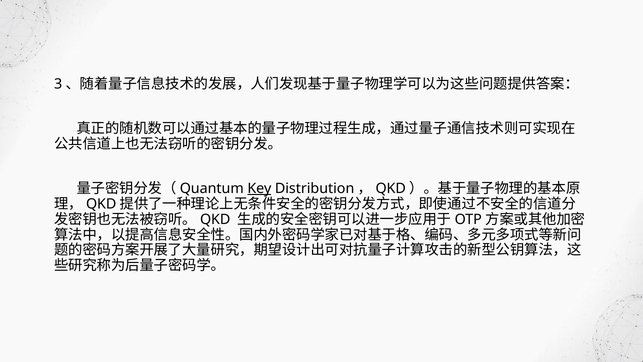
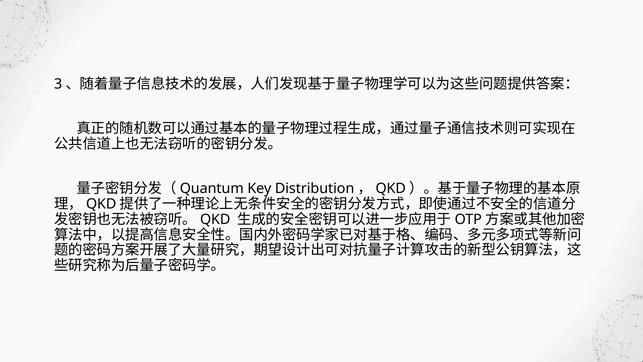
Key underline: present -> none
